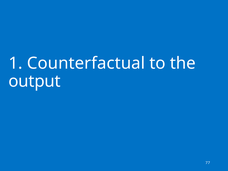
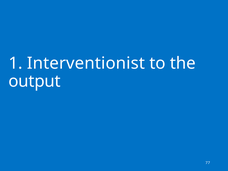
Counterfactual: Counterfactual -> Interventionist
